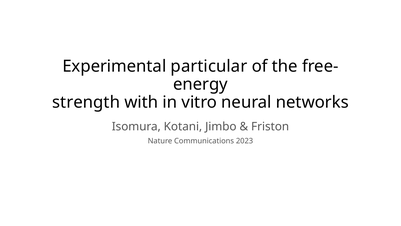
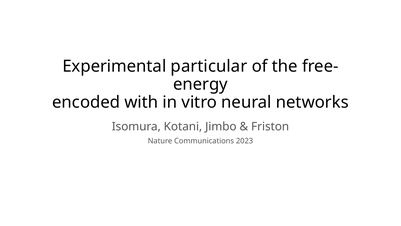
strength: strength -> encoded
